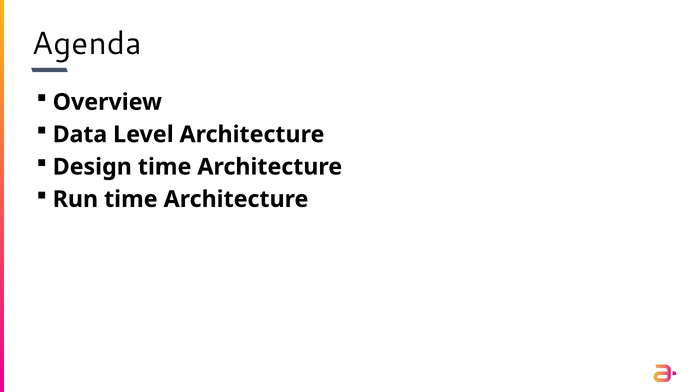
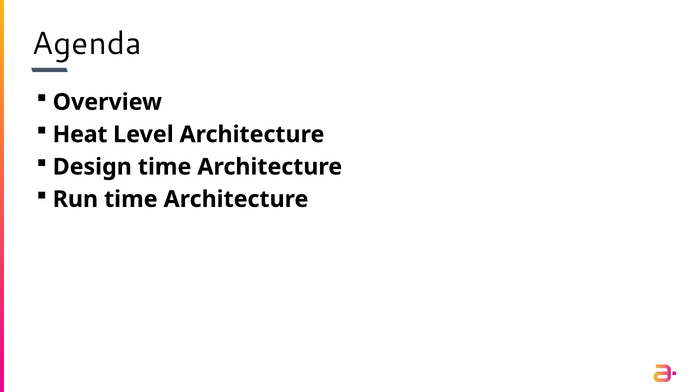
Data: Data -> Heat
